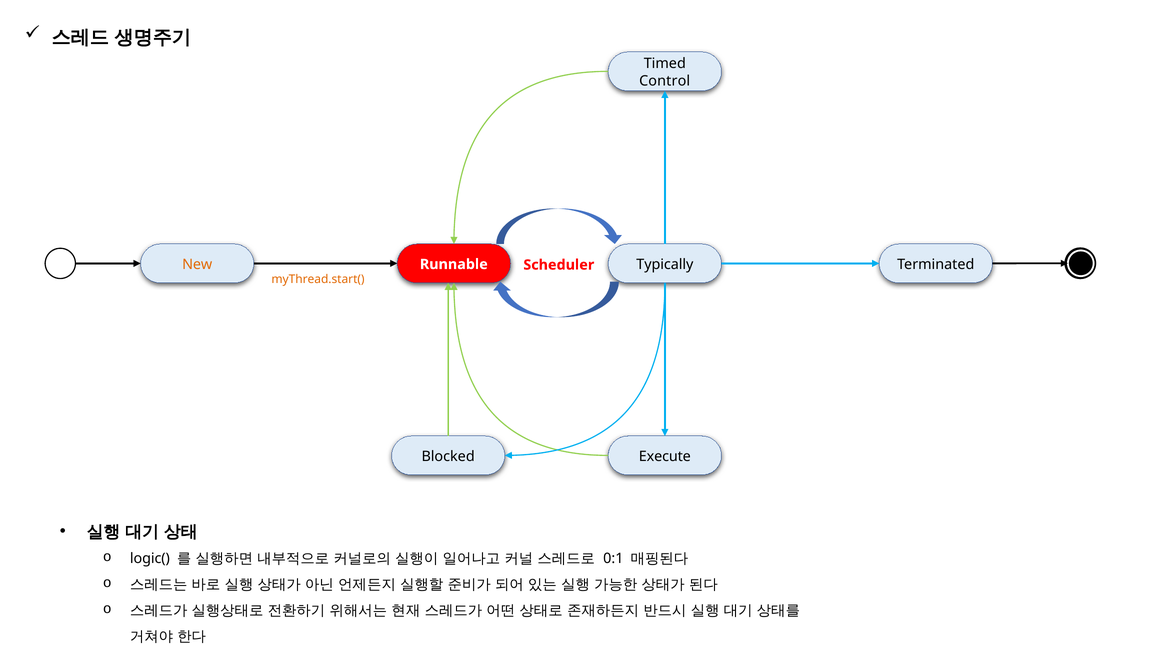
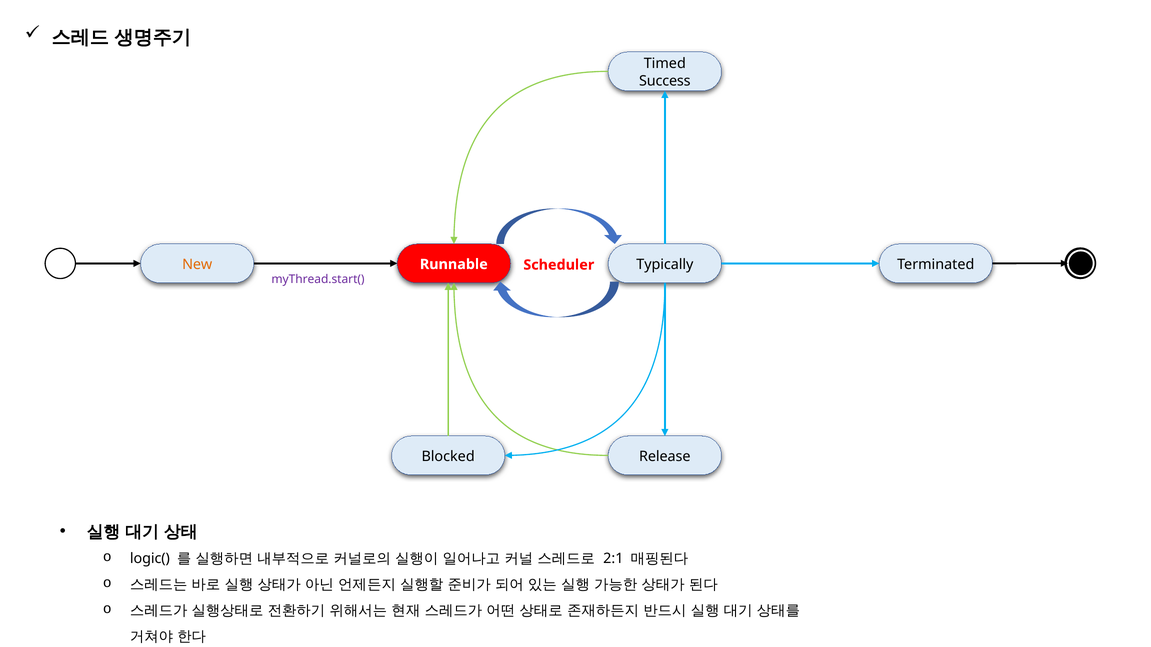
Control: Control -> Success
myThread.start( colour: orange -> purple
Execute: Execute -> Release
0:1: 0:1 -> 2:1
